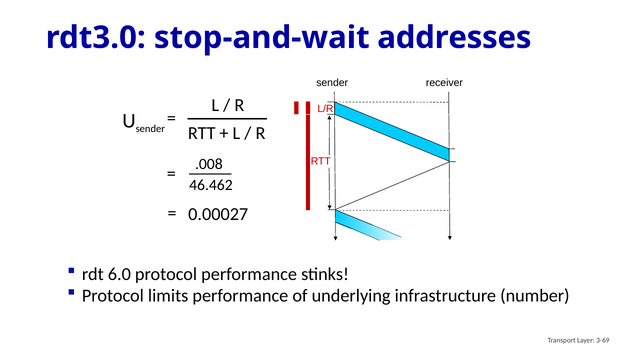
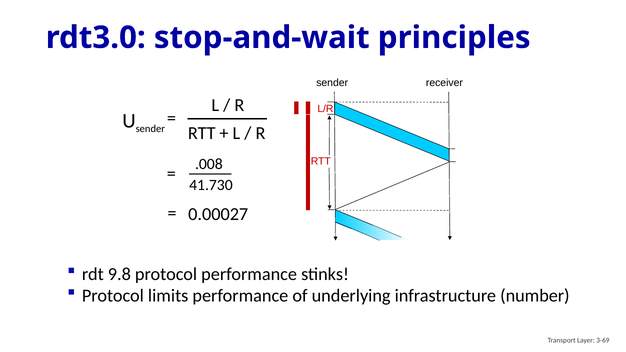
addresses: addresses -> principles
46.462: 46.462 -> 41.730
6.0: 6.0 -> 9.8
